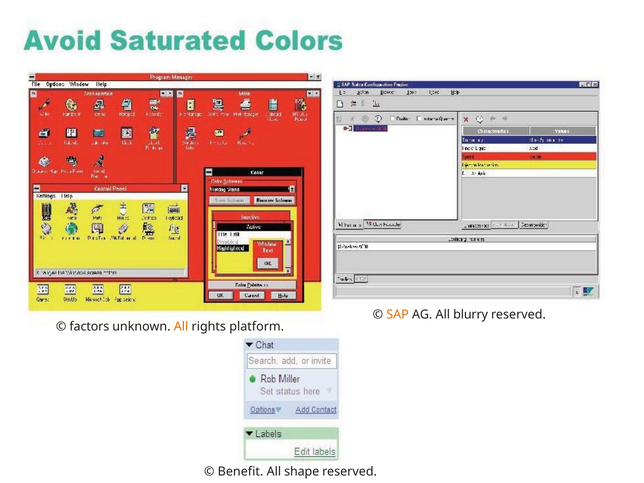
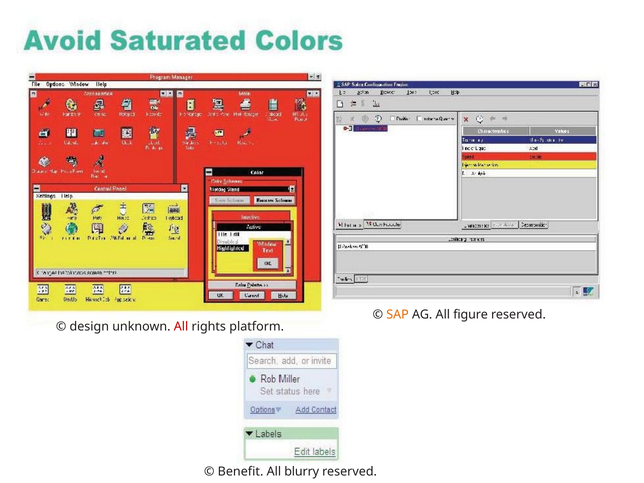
blurry: blurry -> figure
factors: factors -> design
All at (181, 326) colour: orange -> red
shape: shape -> blurry
